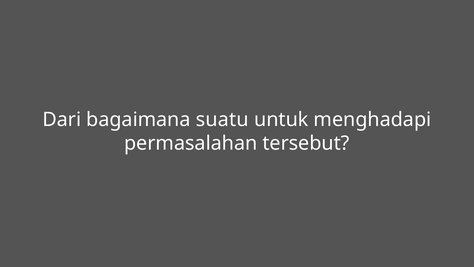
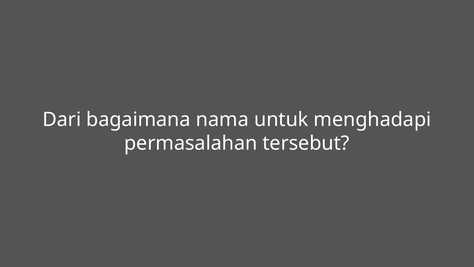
suatu: suatu -> nama
